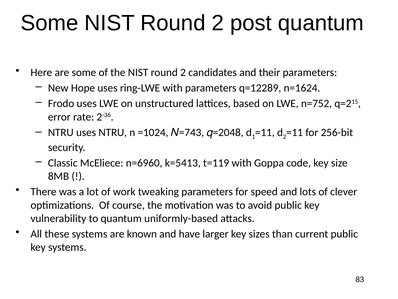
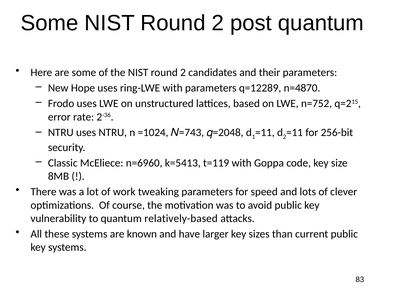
n=1624: n=1624 -> n=4870
uniformly-based: uniformly-based -> relatively-based
